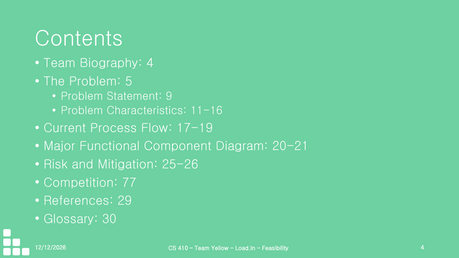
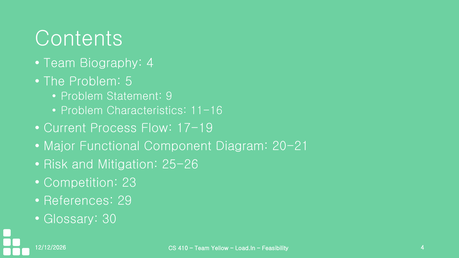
77: 77 -> 23
